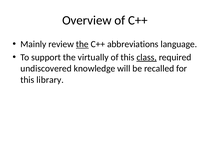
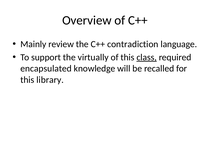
the at (82, 44) underline: present -> none
abbreviations: abbreviations -> contradiction
undiscovered: undiscovered -> encapsulated
